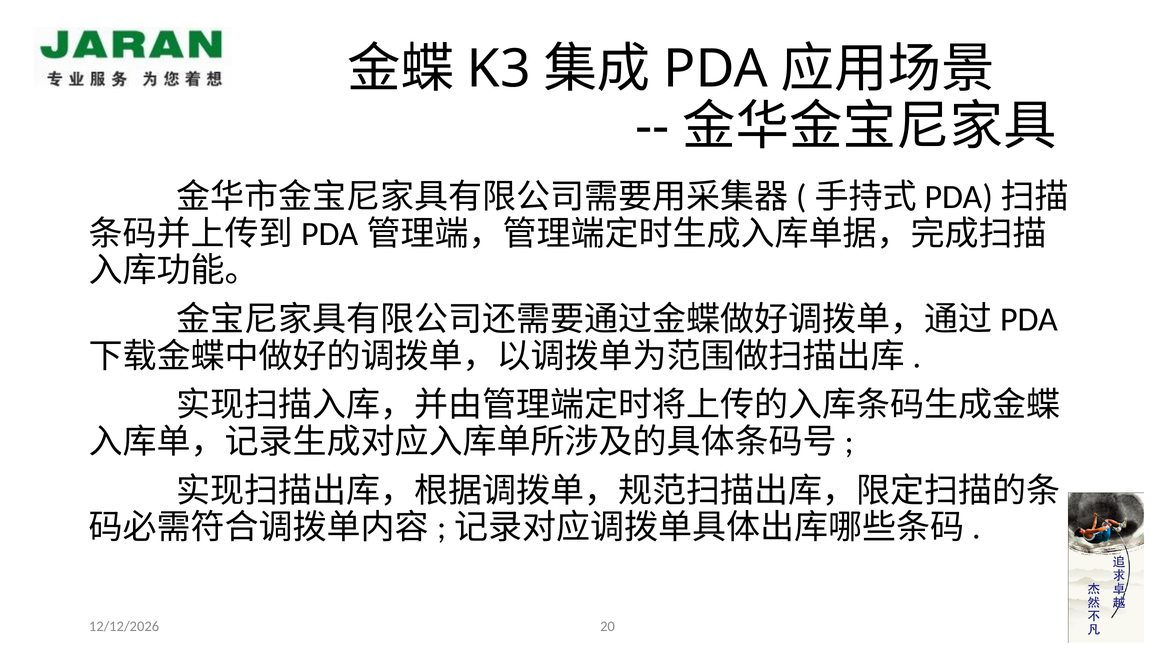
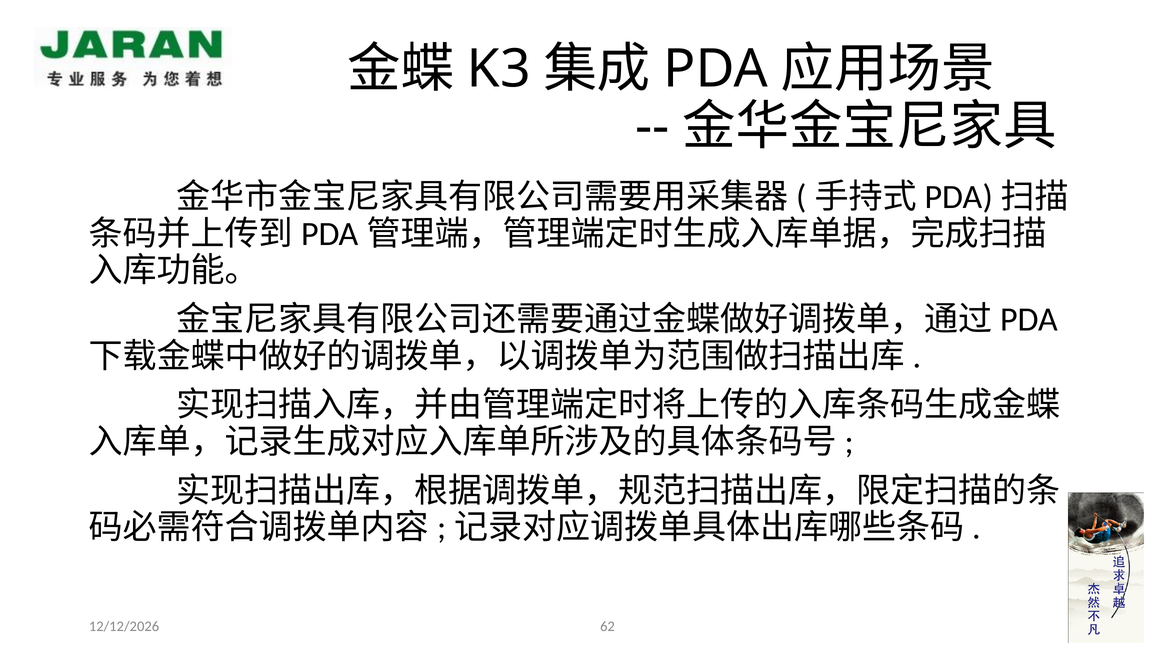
20: 20 -> 62
